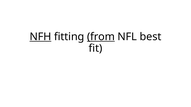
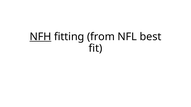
from underline: present -> none
